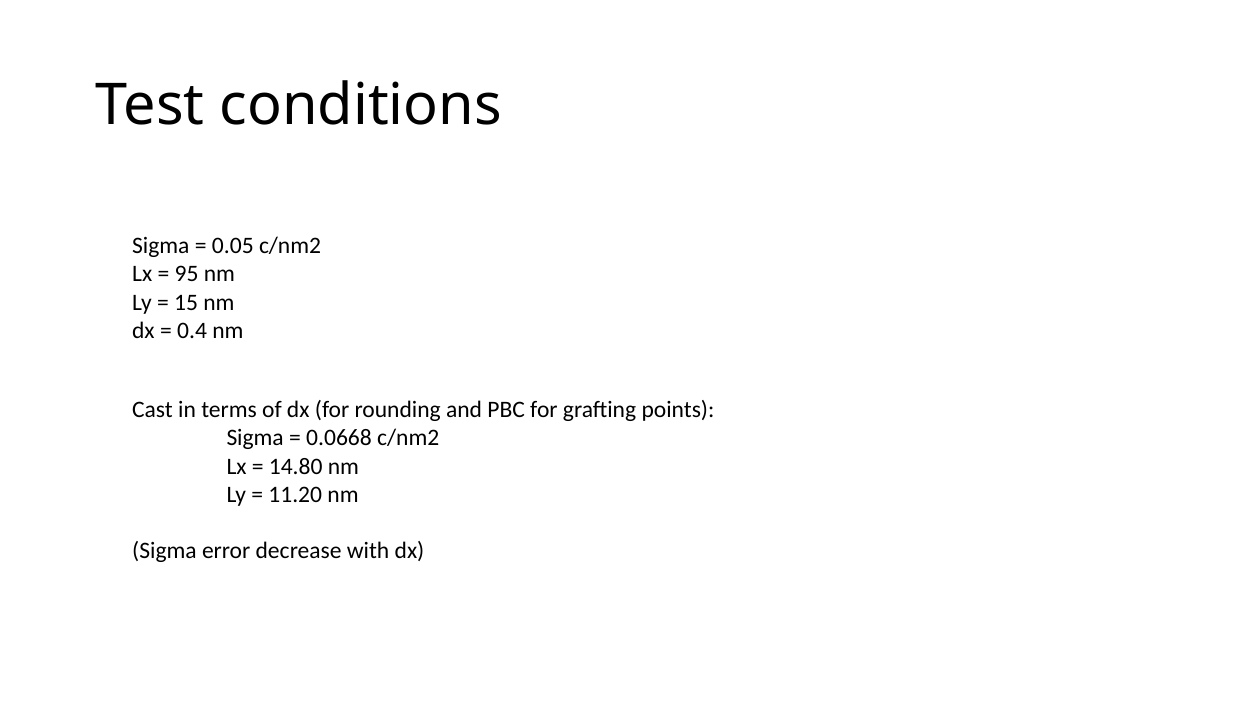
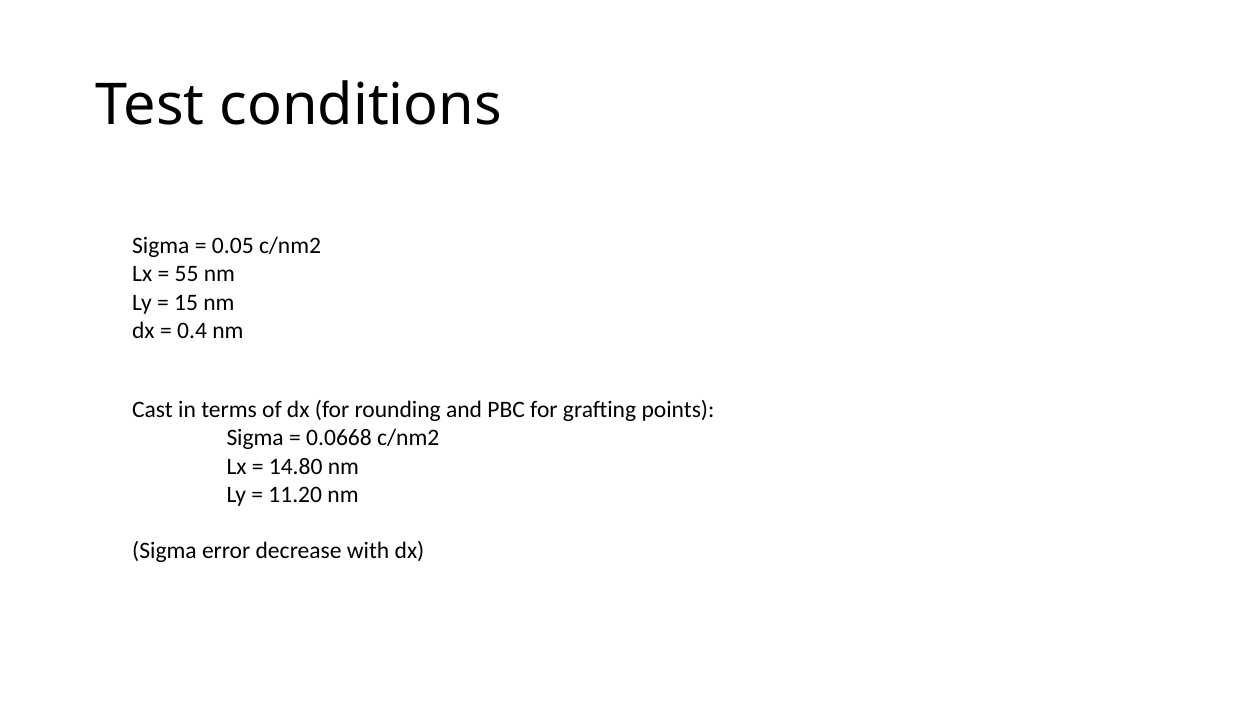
95: 95 -> 55
